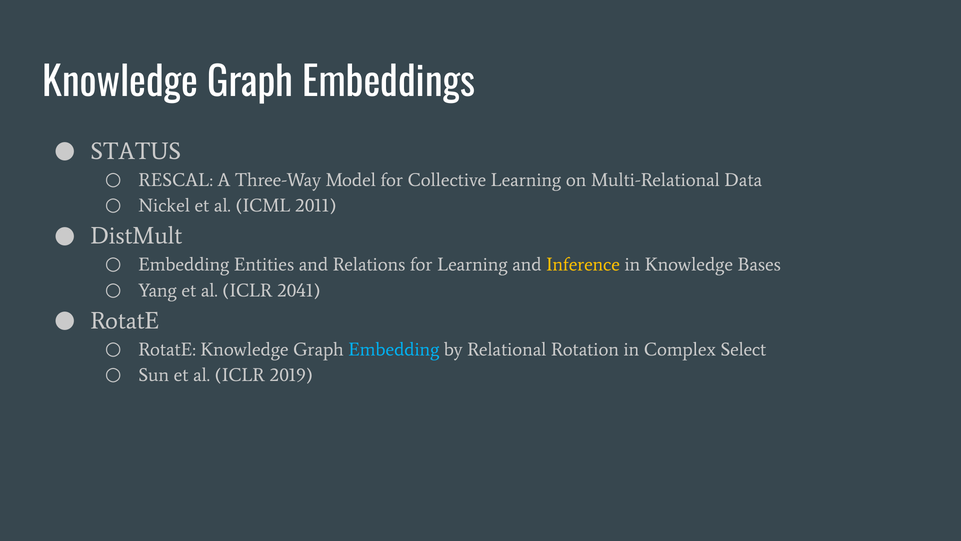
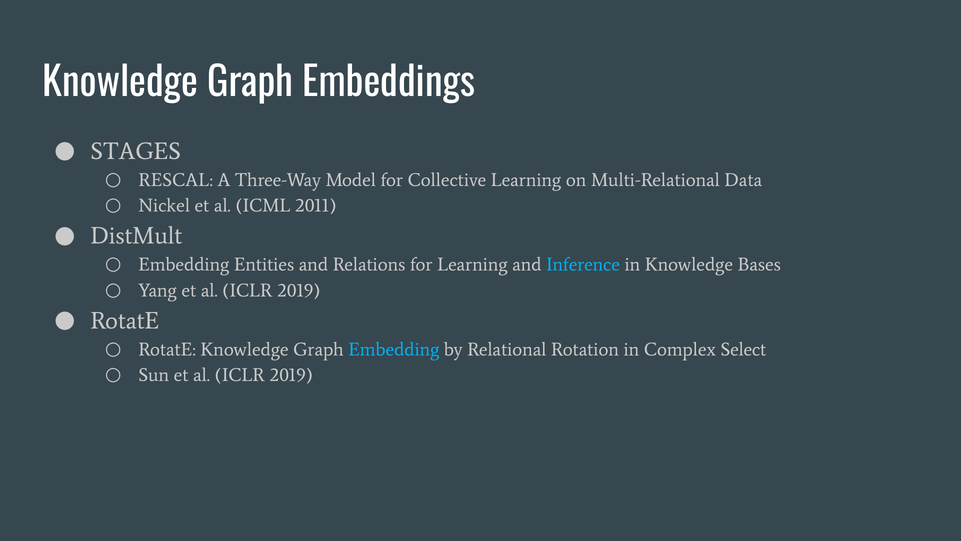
STATUS: STATUS -> STAGES
Inference colour: yellow -> light blue
2041 at (299, 290): 2041 -> 2019
